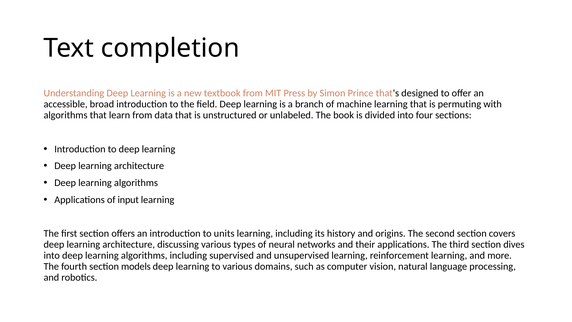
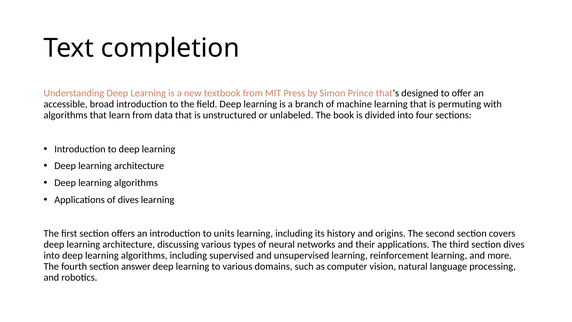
of input: input -> dives
models: models -> answer
